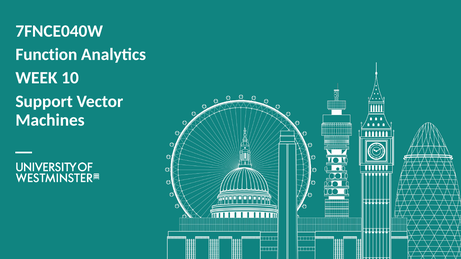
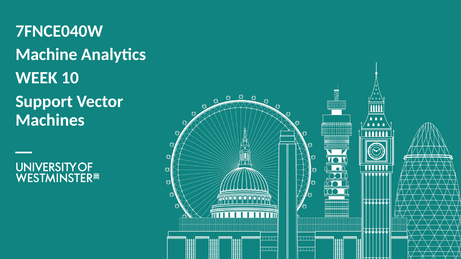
Function: Function -> Machine
